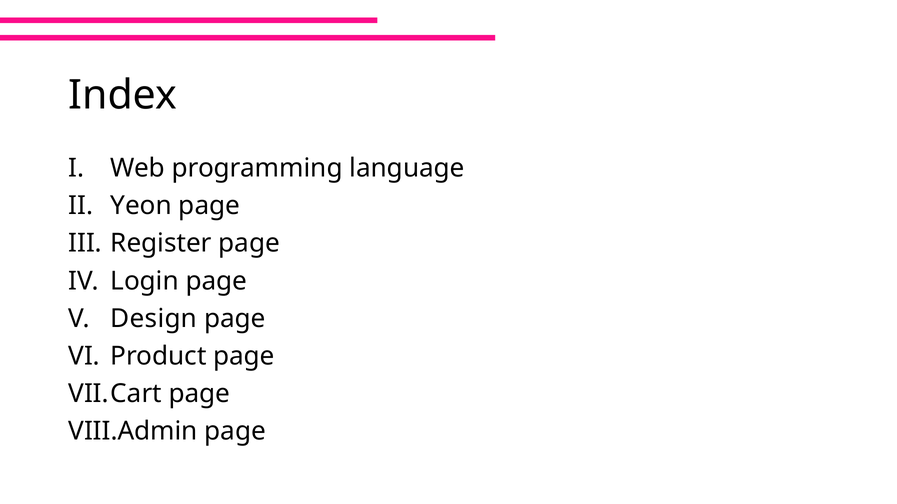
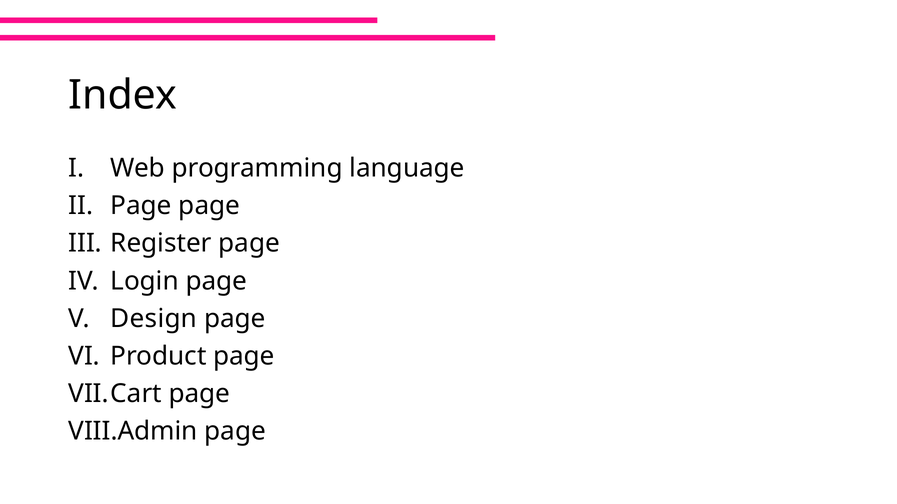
Yeon at (141, 206): Yeon -> Page
